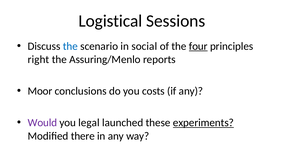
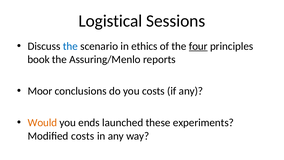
social: social -> ethics
right: right -> book
Would colour: purple -> orange
legal: legal -> ends
experiments underline: present -> none
Modified there: there -> costs
